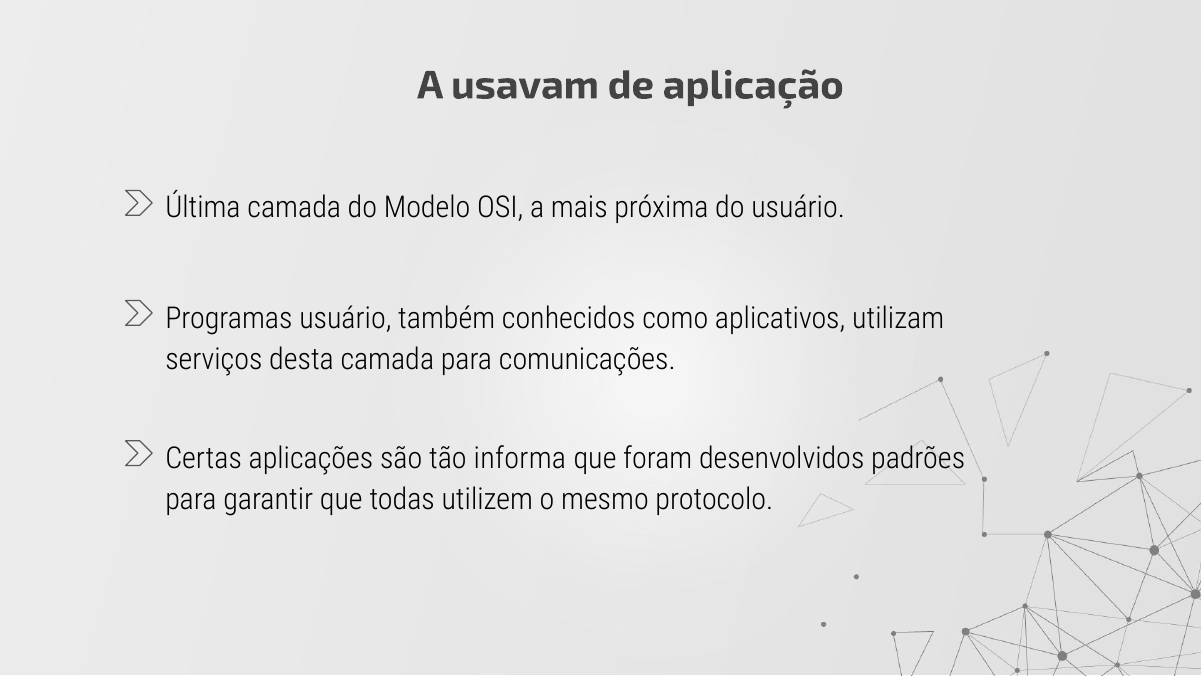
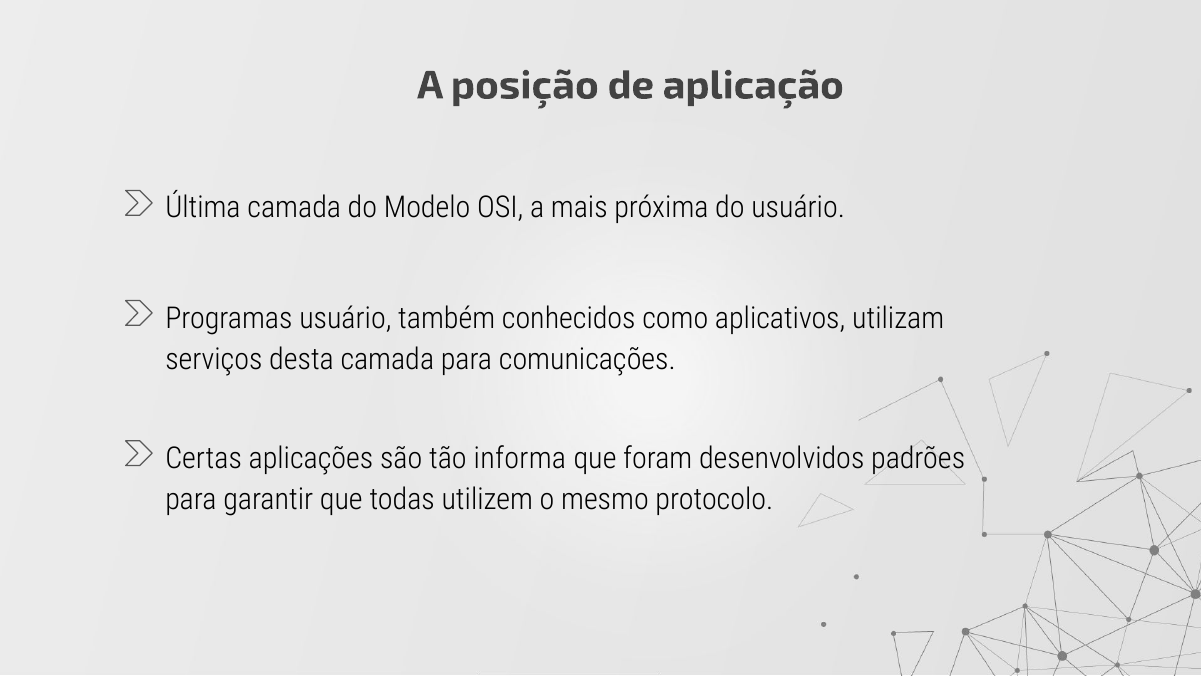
usavam: usavam -> posição
